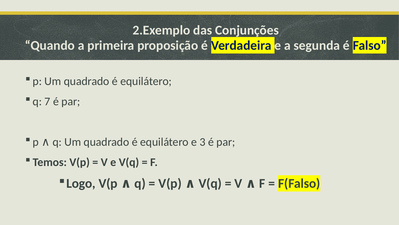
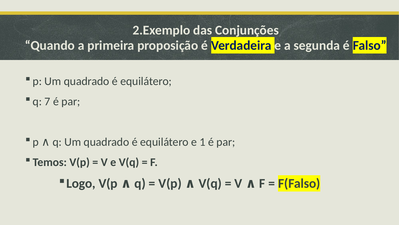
3: 3 -> 1
